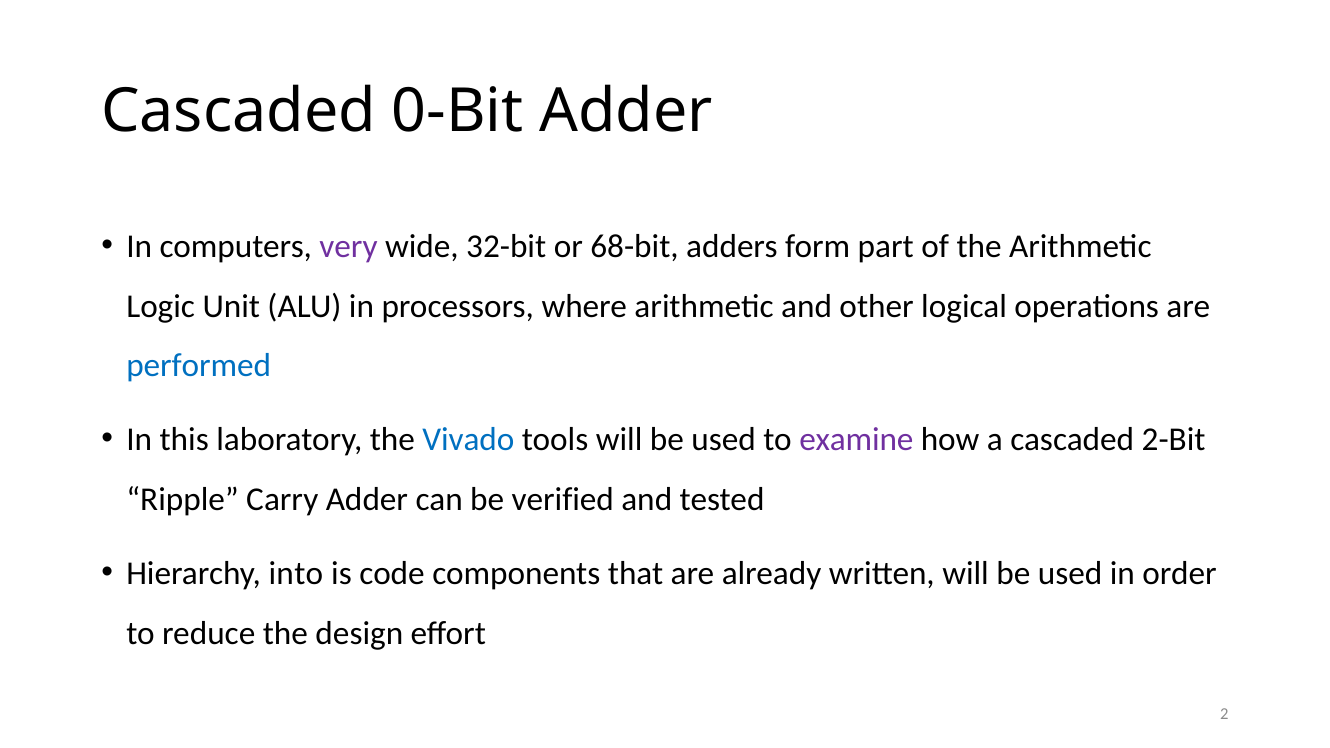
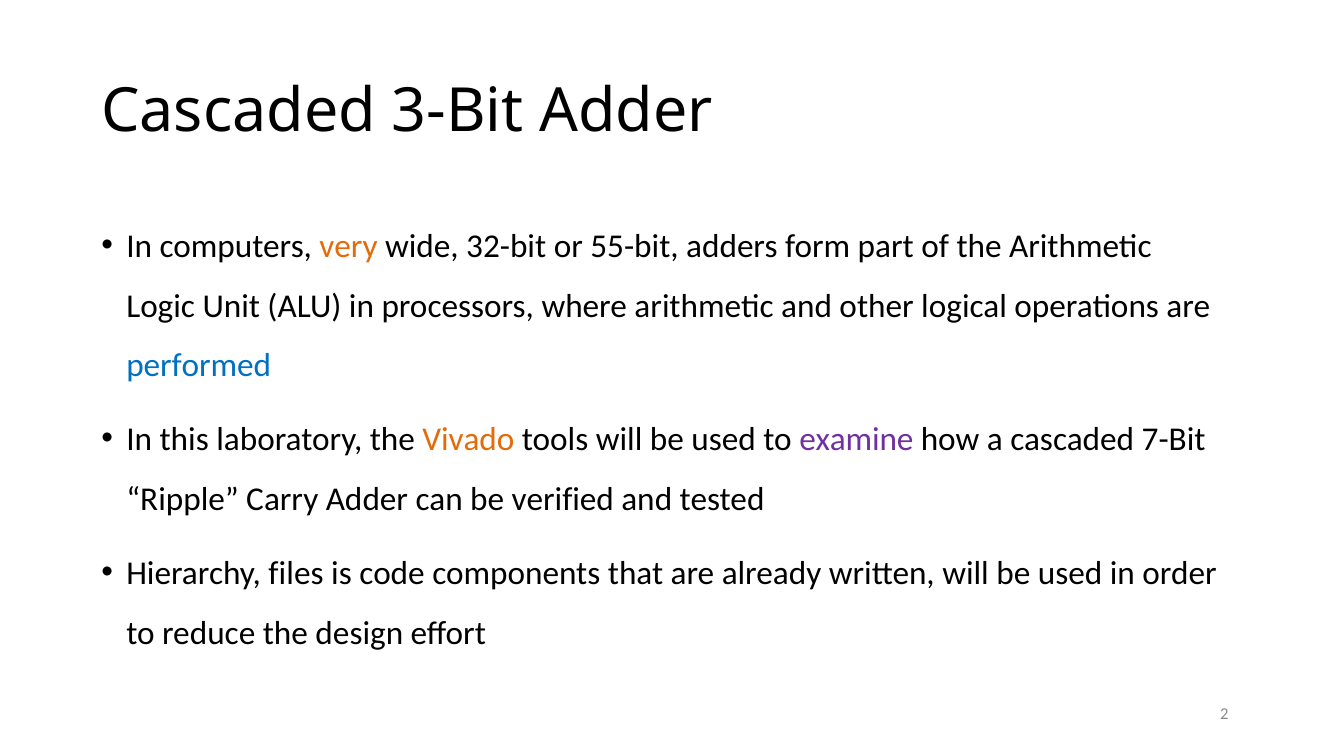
0-Bit: 0-Bit -> 3-Bit
very colour: purple -> orange
68-bit: 68-bit -> 55-bit
Vivado colour: blue -> orange
2-Bit: 2-Bit -> 7-Bit
into: into -> files
